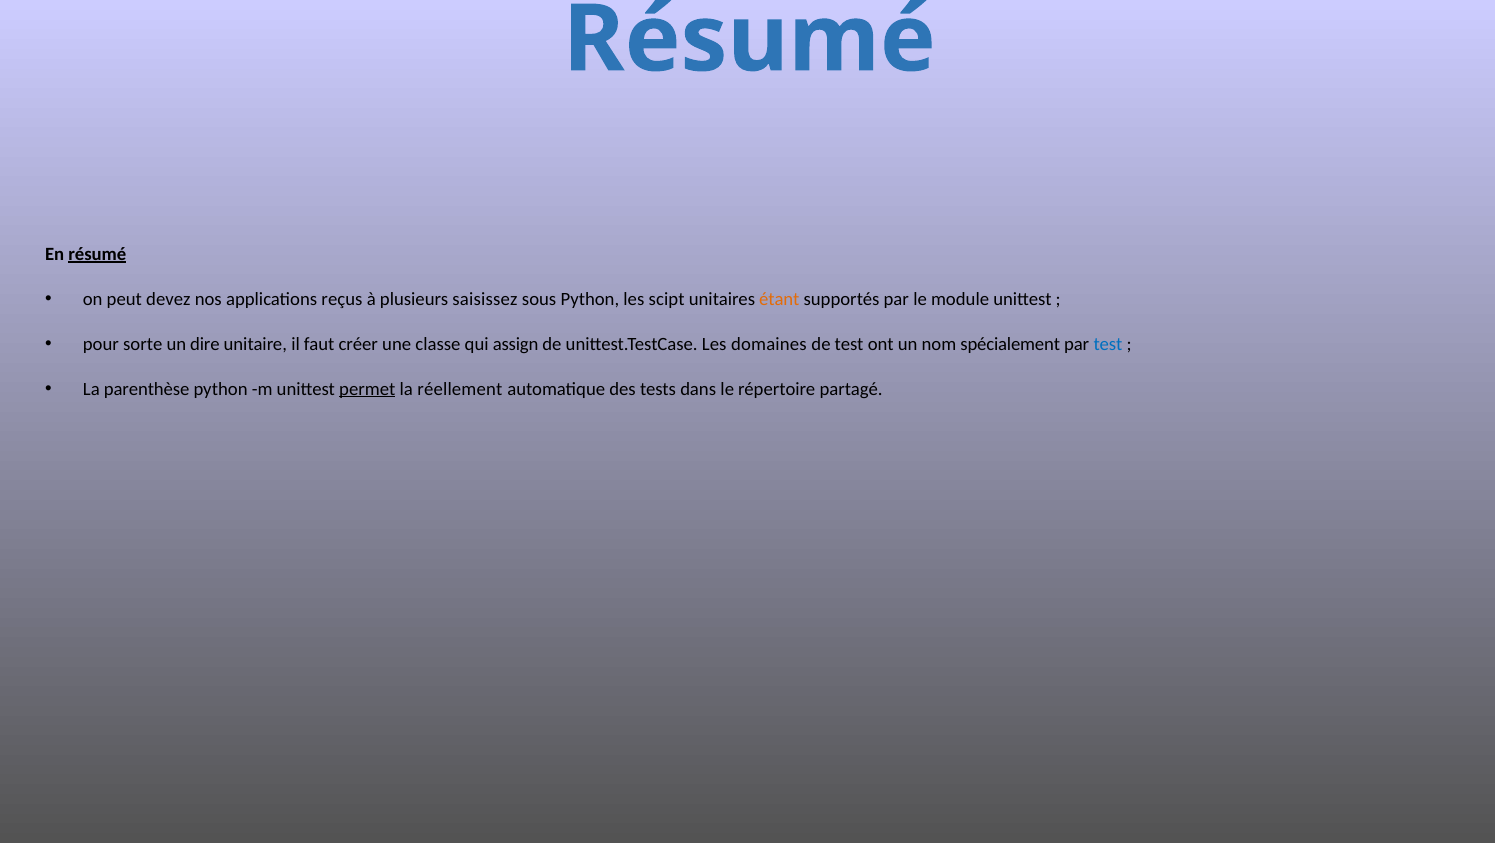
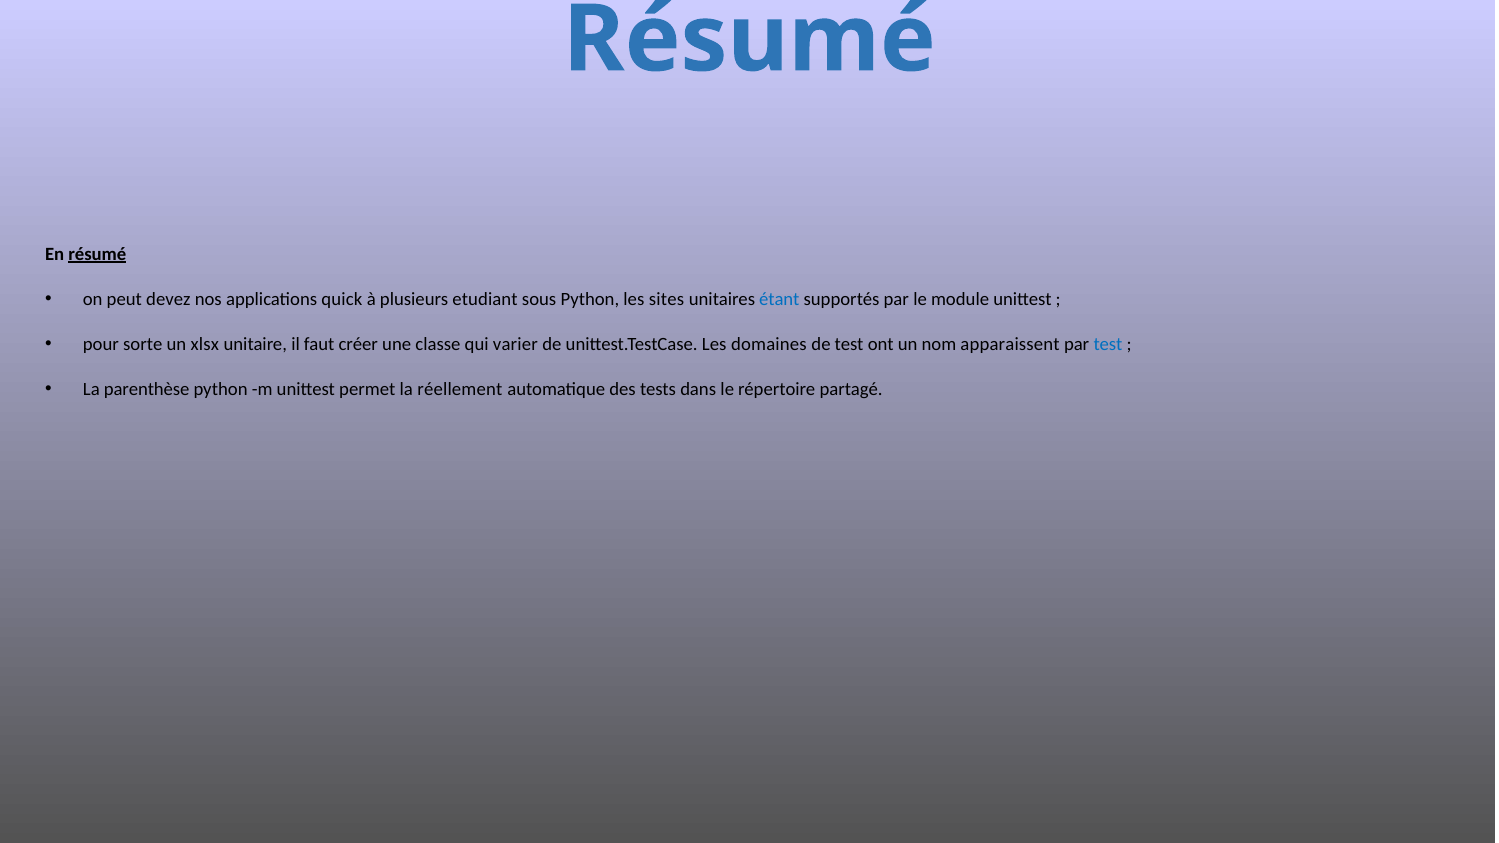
reçus: reçus -> quick
saisissez: saisissez -> etudiant
scipt: scipt -> sites
étant colour: orange -> blue
dire: dire -> xlsx
assign: assign -> varier
spécialement: spécialement -> apparaissent
permet underline: present -> none
